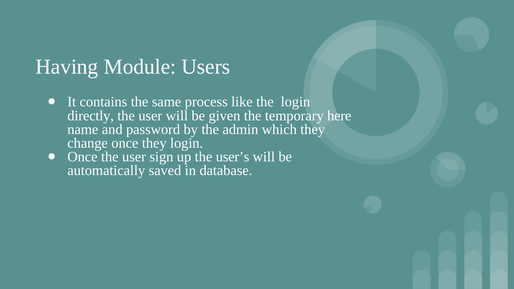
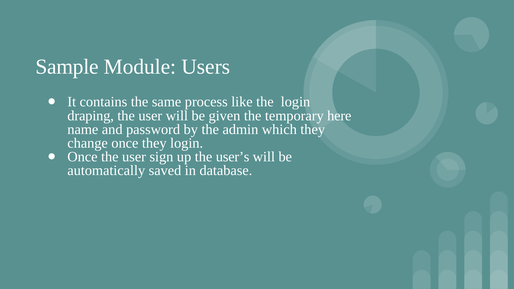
Having: Having -> Sample
directly: directly -> draping
